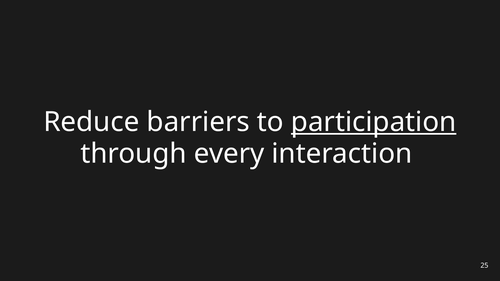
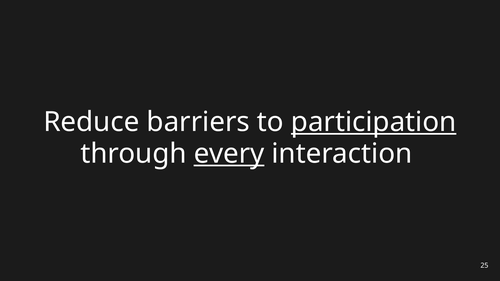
every underline: none -> present
